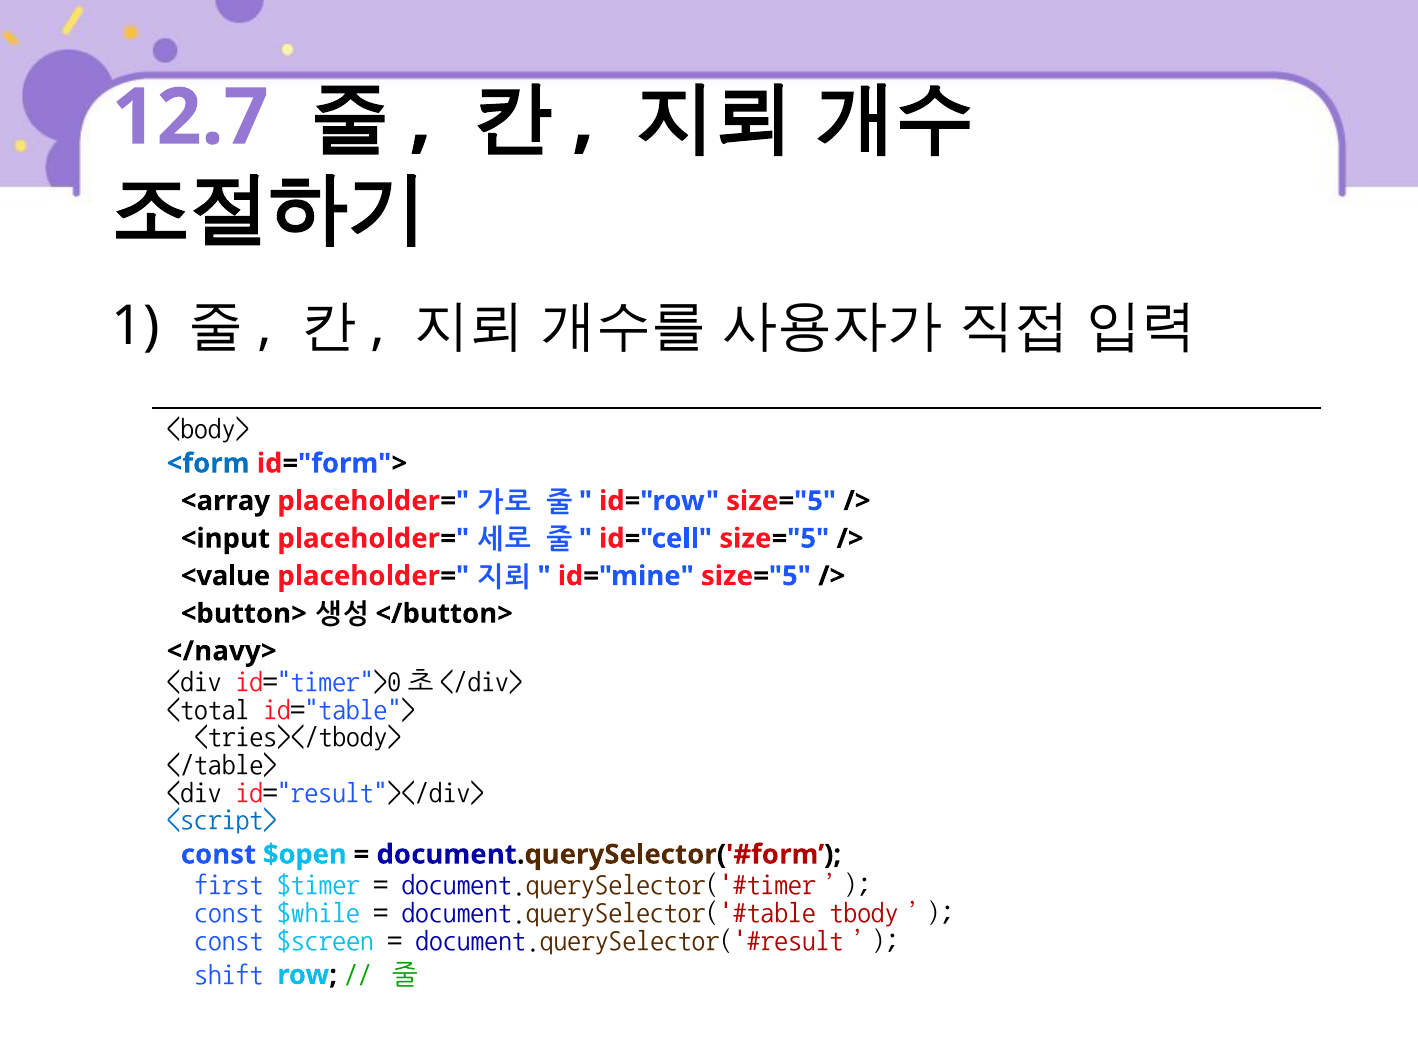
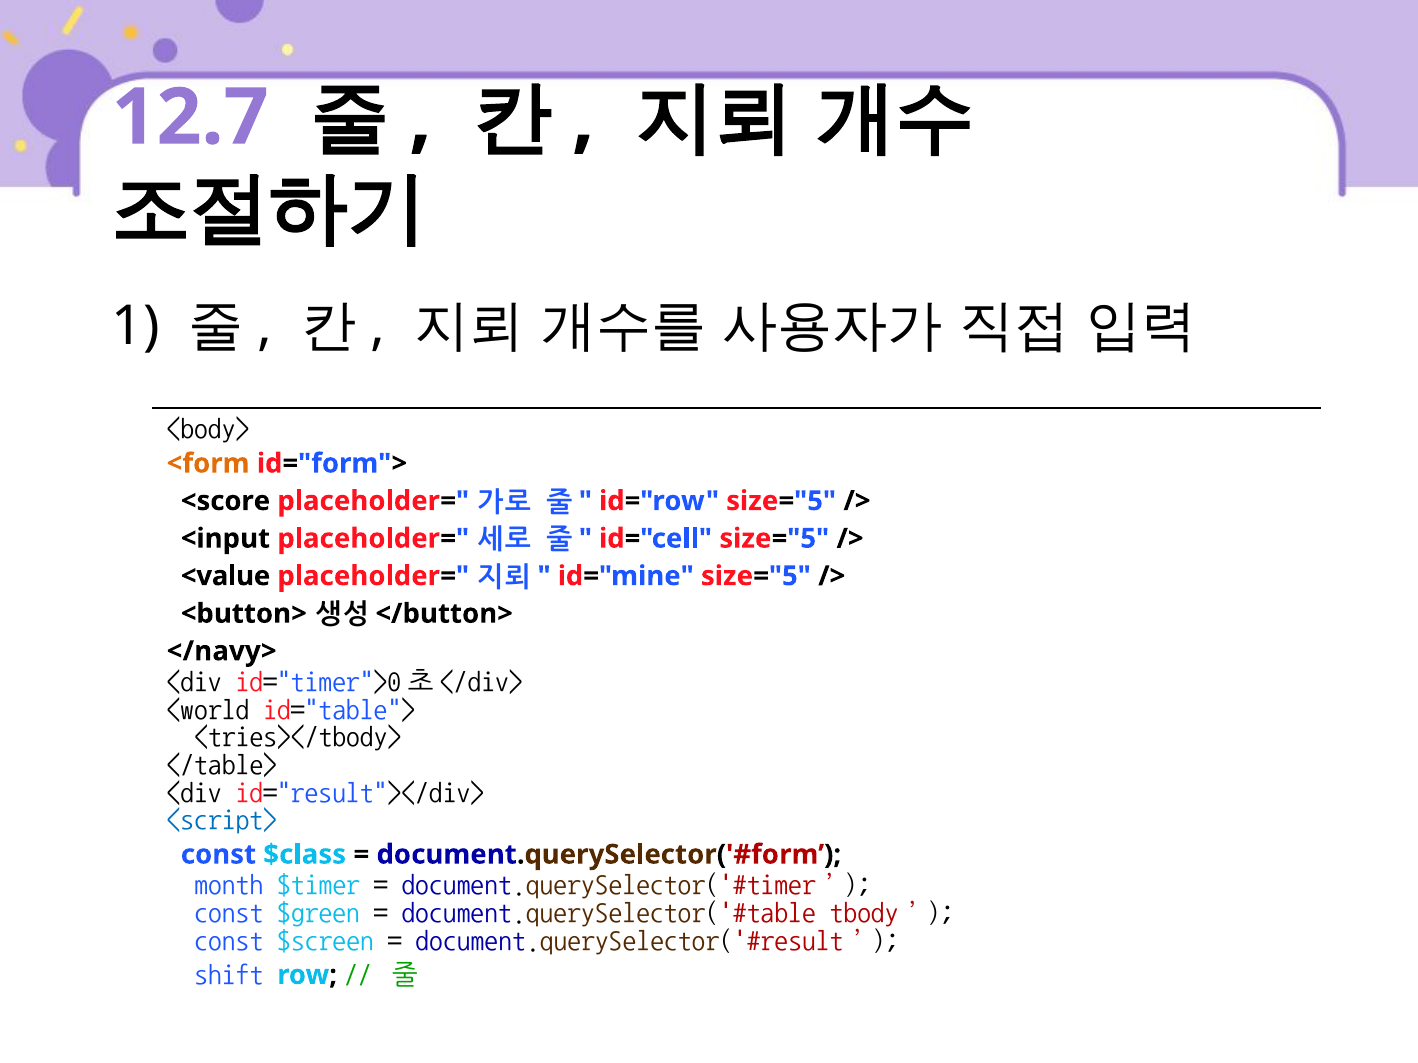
<form colour: blue -> orange
<array: <array -> <score
<total: <total -> <world
$open: $open -> $class
first: first -> month
$while: $while -> $green
